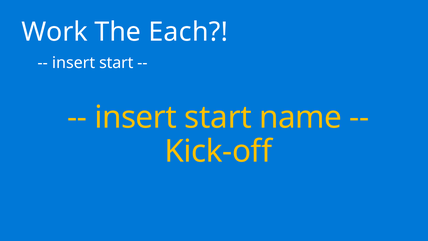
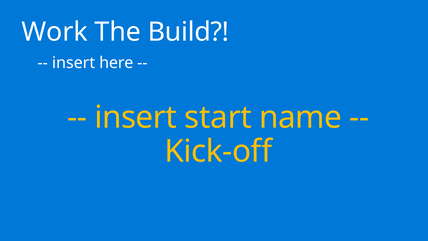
Each: Each -> Build
start at (116, 63): start -> here
